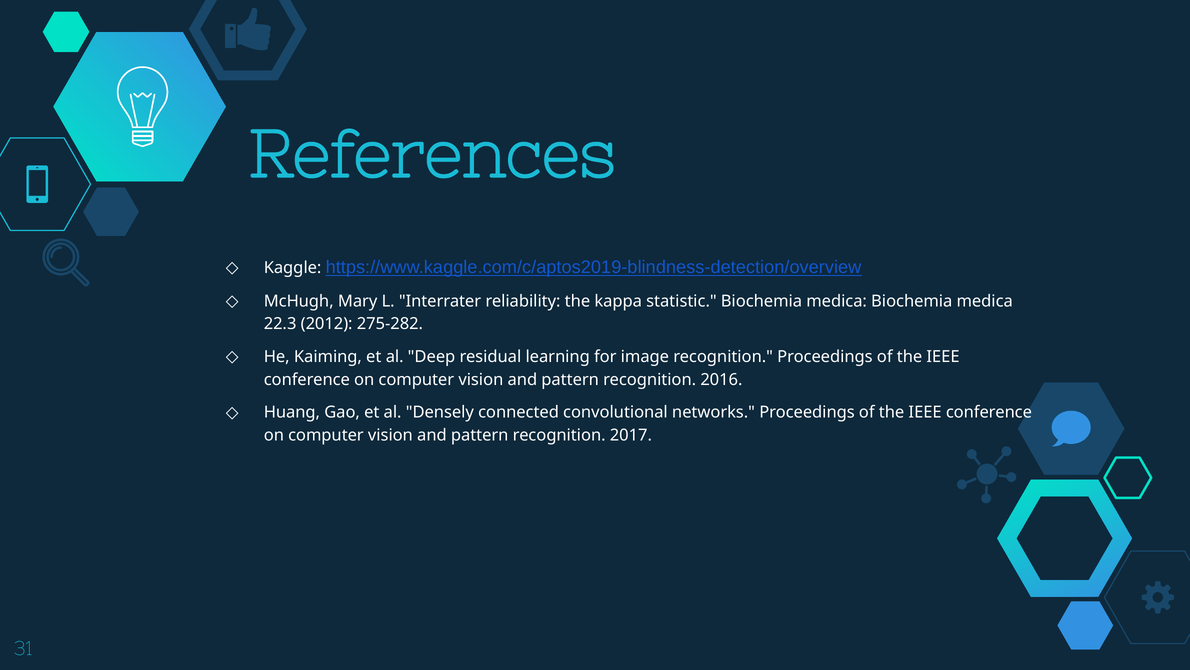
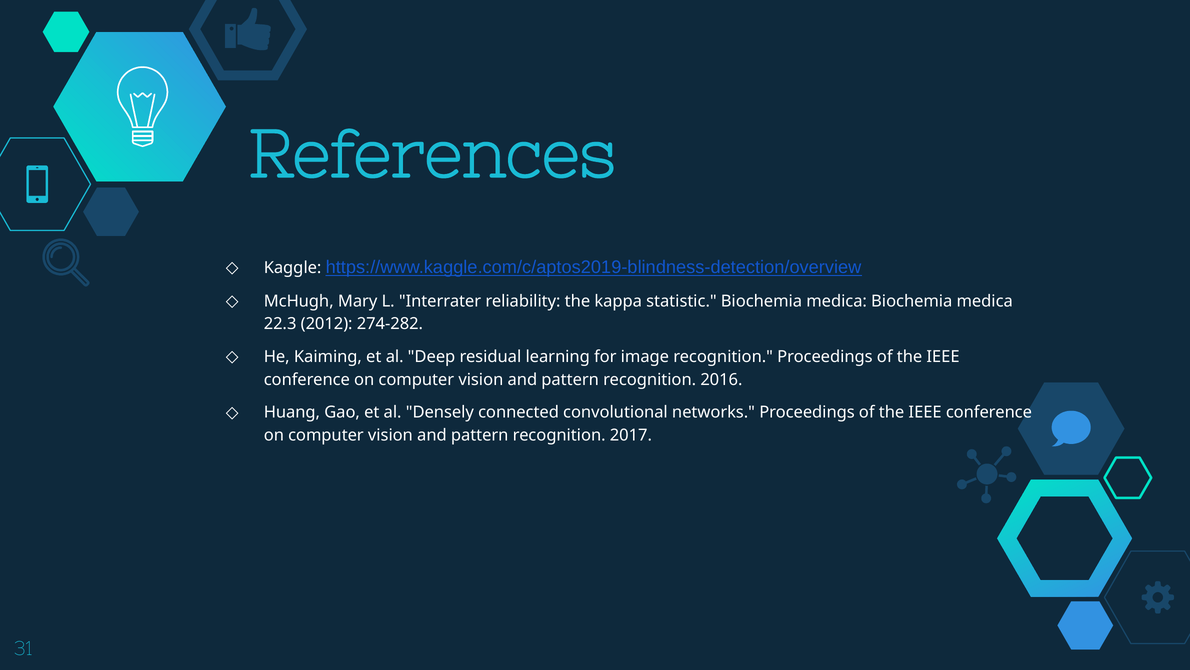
275-282: 275-282 -> 274-282
